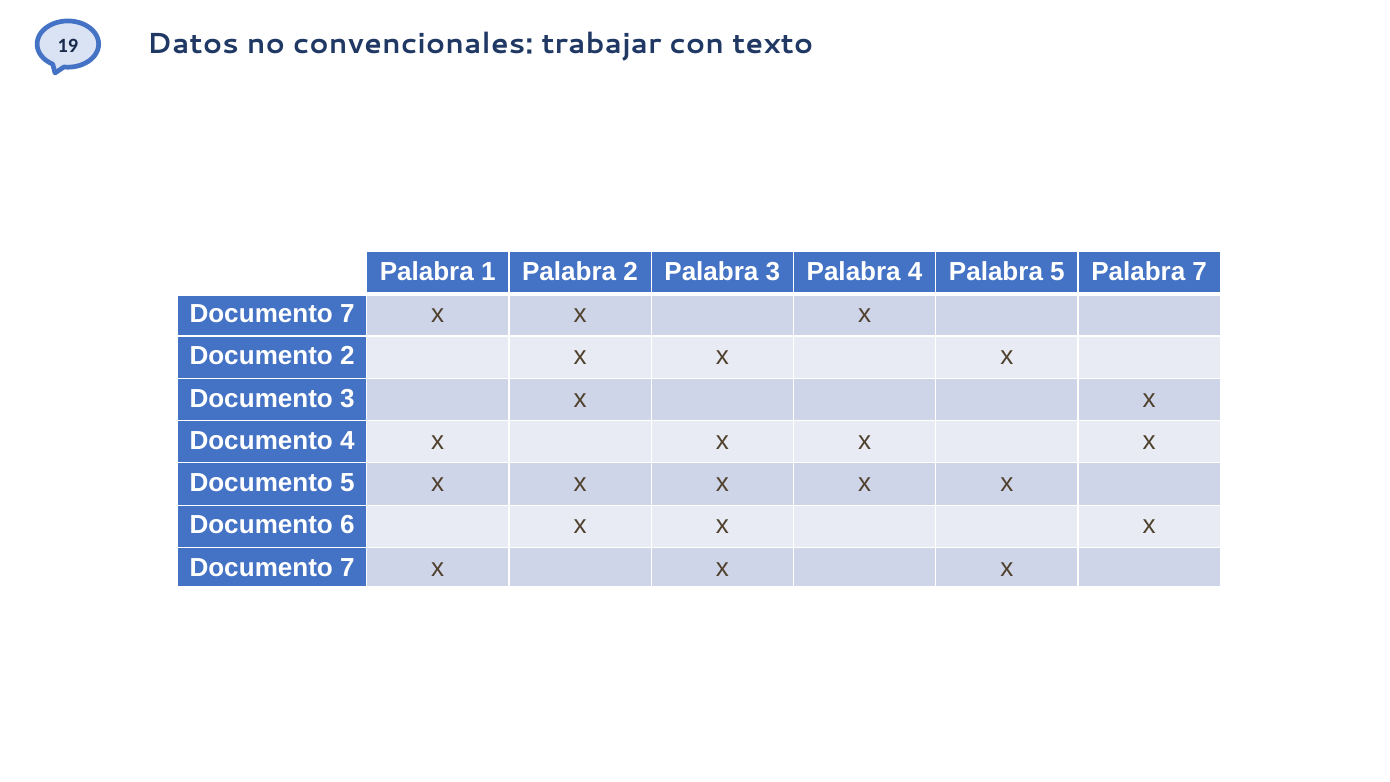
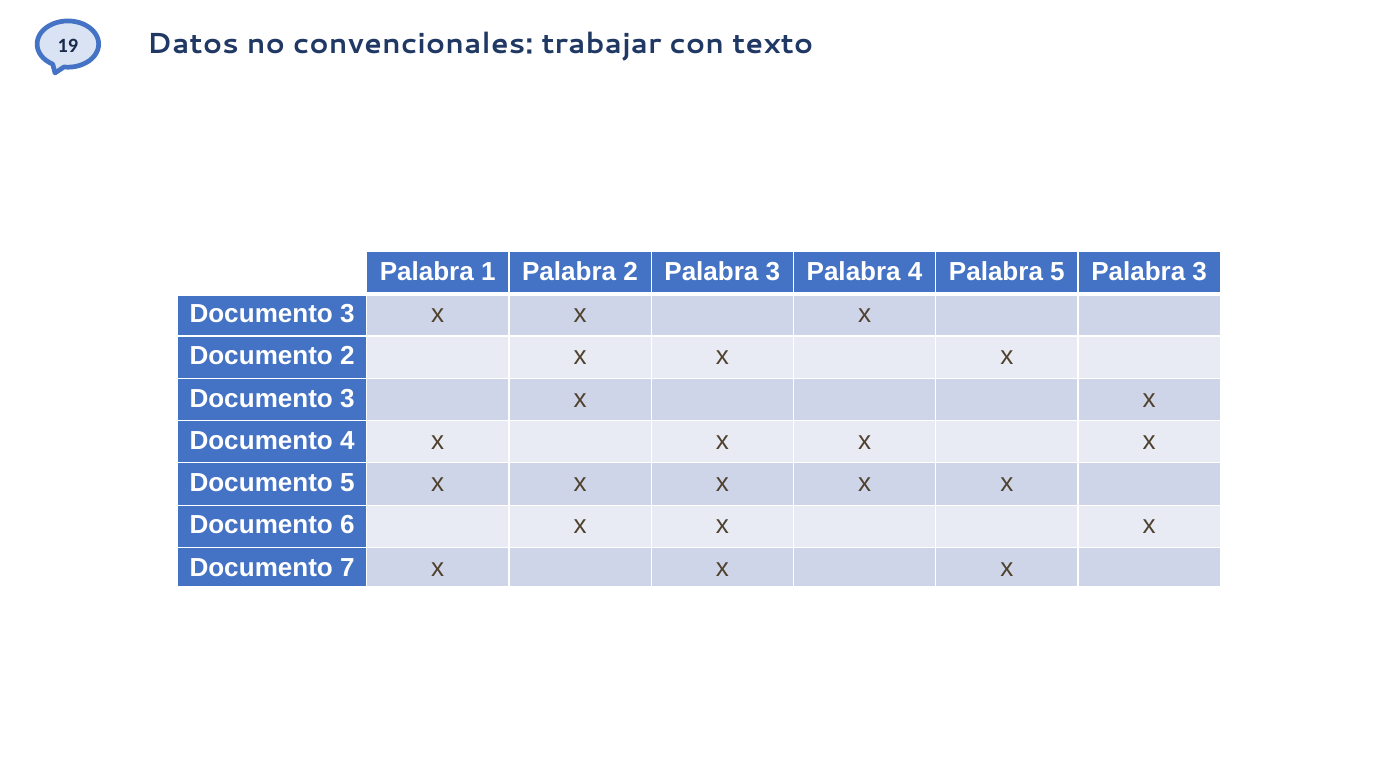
5 Palabra 7: 7 -> 3
7 at (347, 314): 7 -> 3
